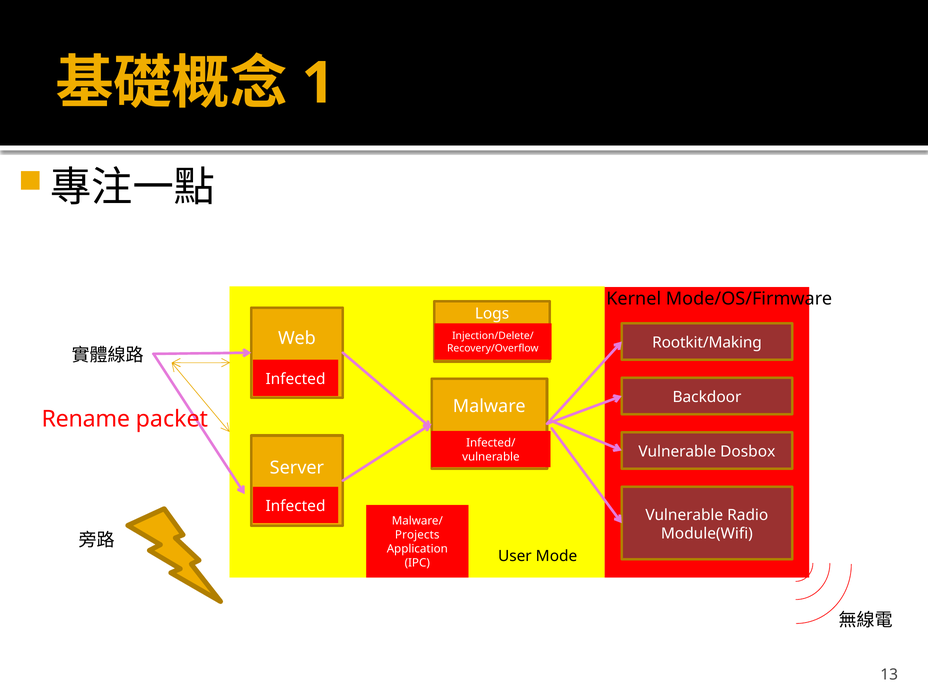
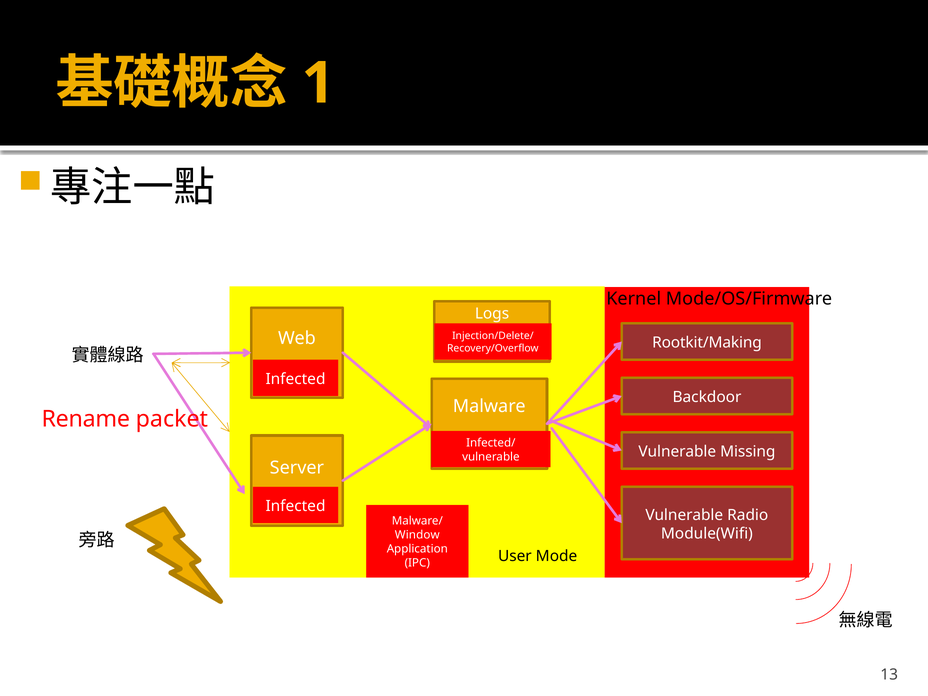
Dosbox: Dosbox -> Missing
Projects: Projects -> Window
